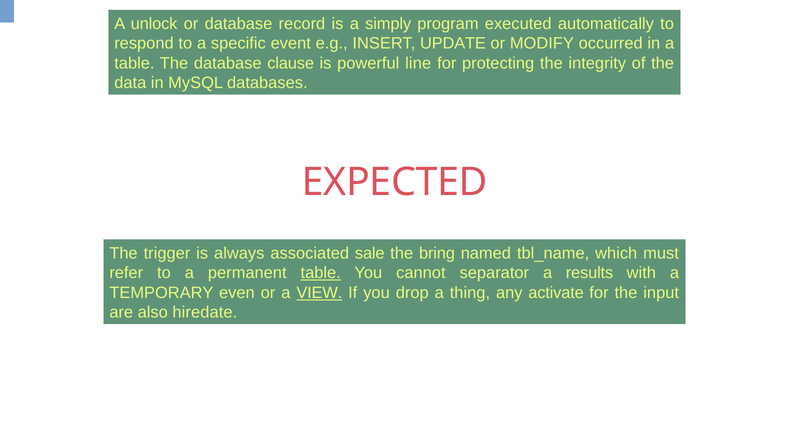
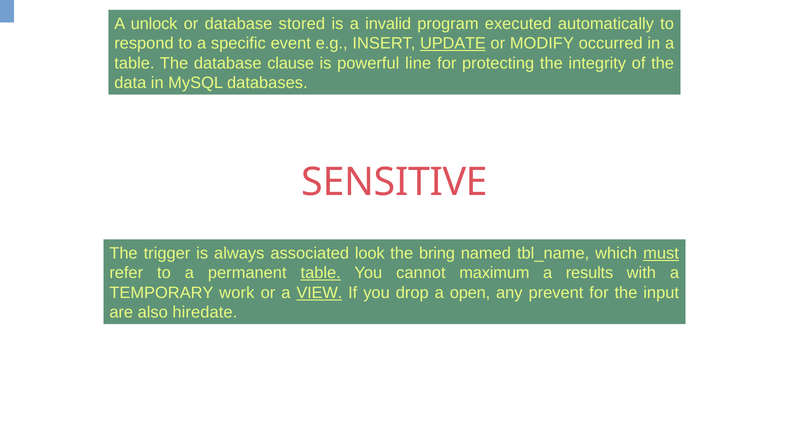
record: record -> stored
simply: simply -> invalid
UPDATE underline: none -> present
EXPECTED: EXPECTED -> SENSITIVE
sale: sale -> look
must underline: none -> present
separator: separator -> maximum
even: even -> work
thing: thing -> open
activate: activate -> prevent
